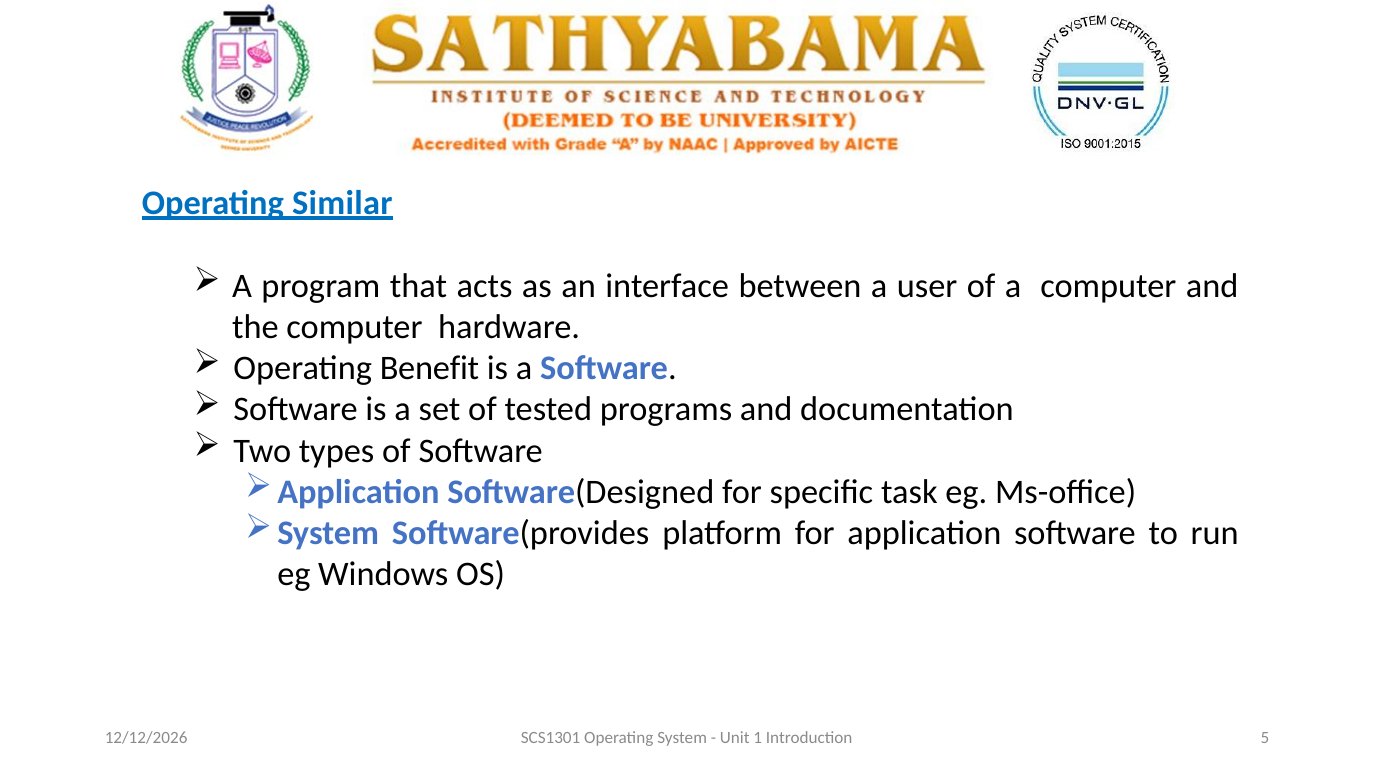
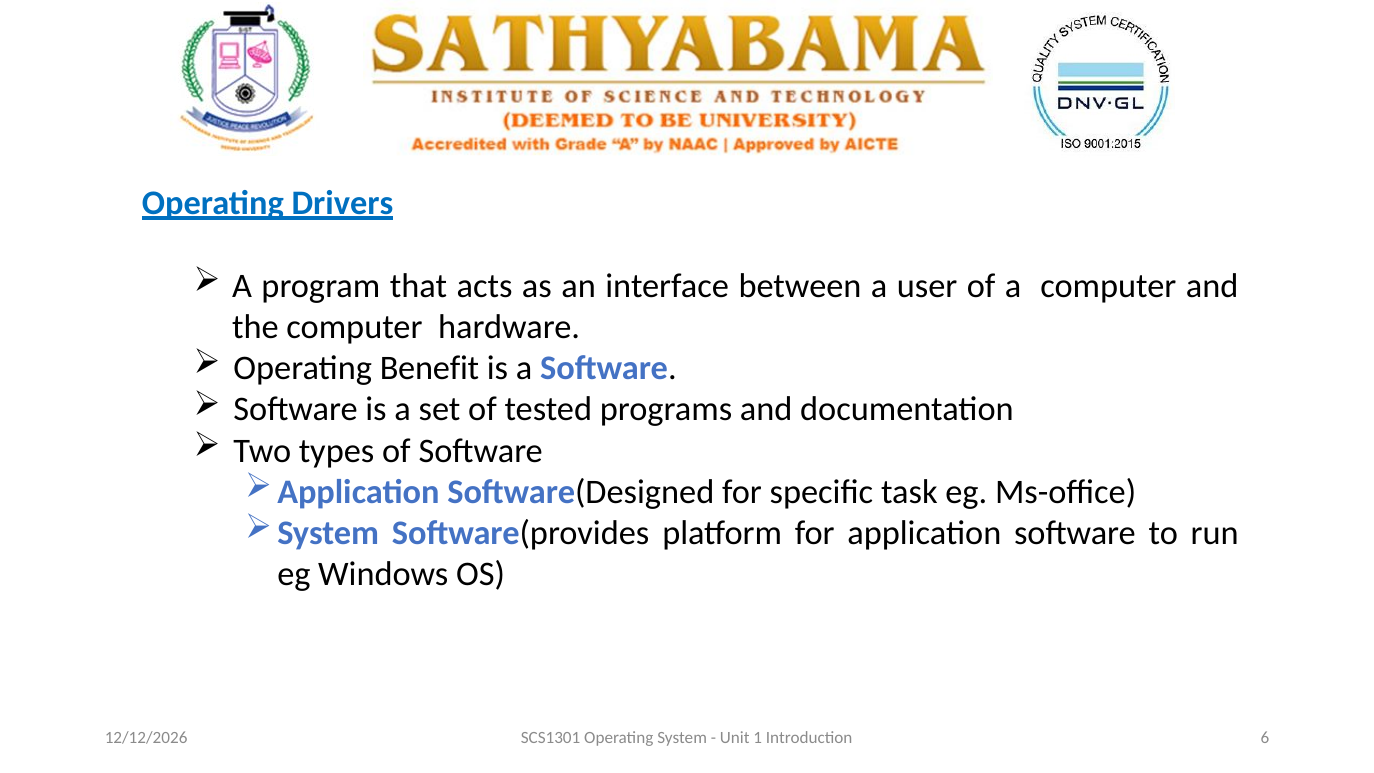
Similar: Similar -> Drivers
5: 5 -> 6
